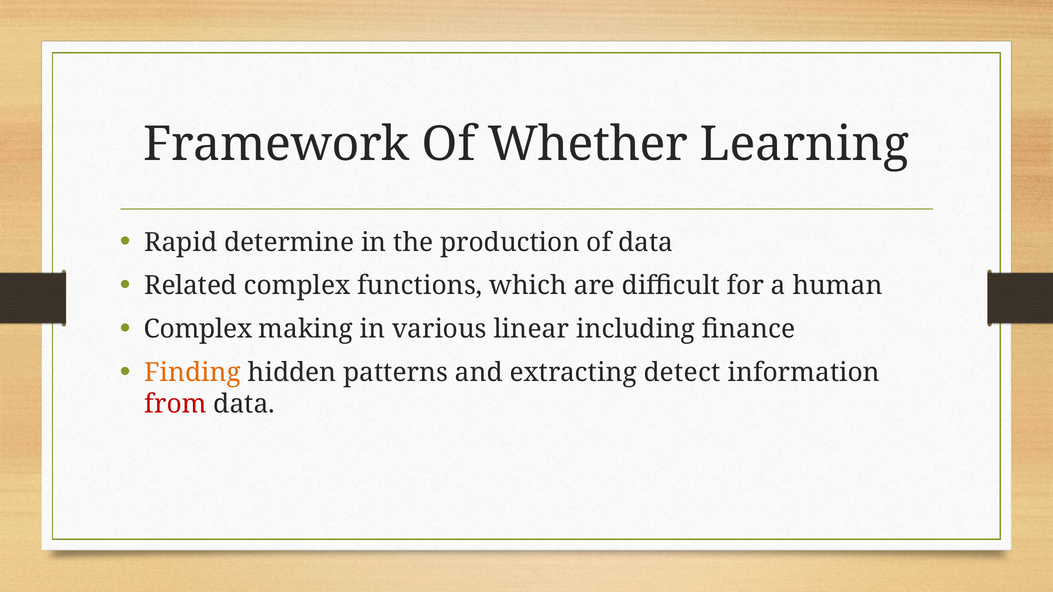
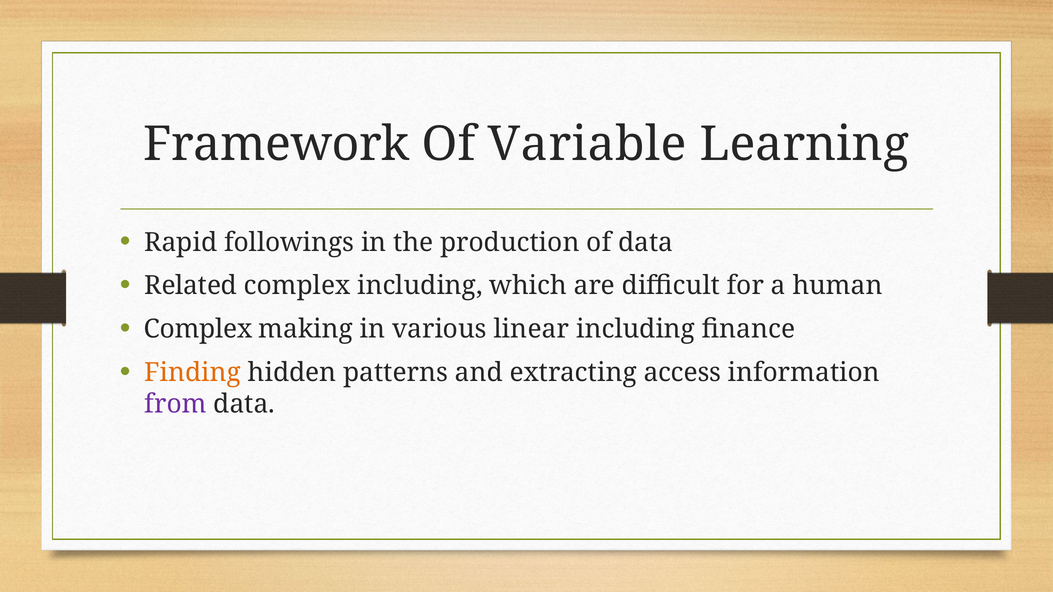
Whether: Whether -> Variable
determine: determine -> followings
complex functions: functions -> including
detect: detect -> access
from colour: red -> purple
